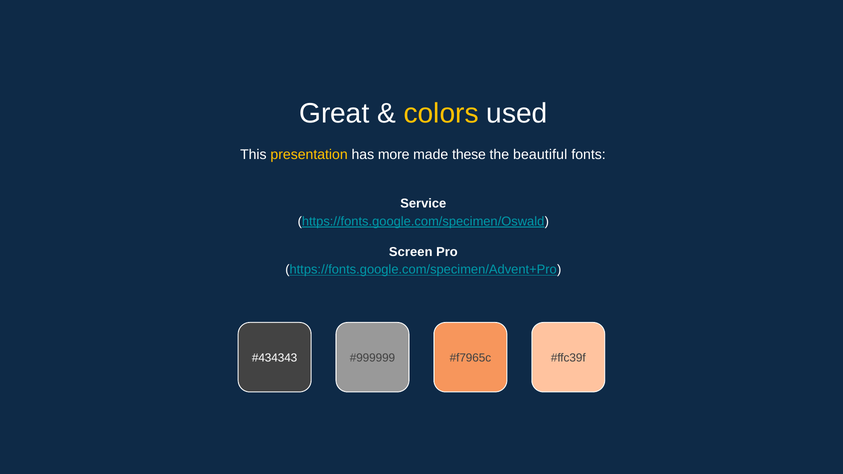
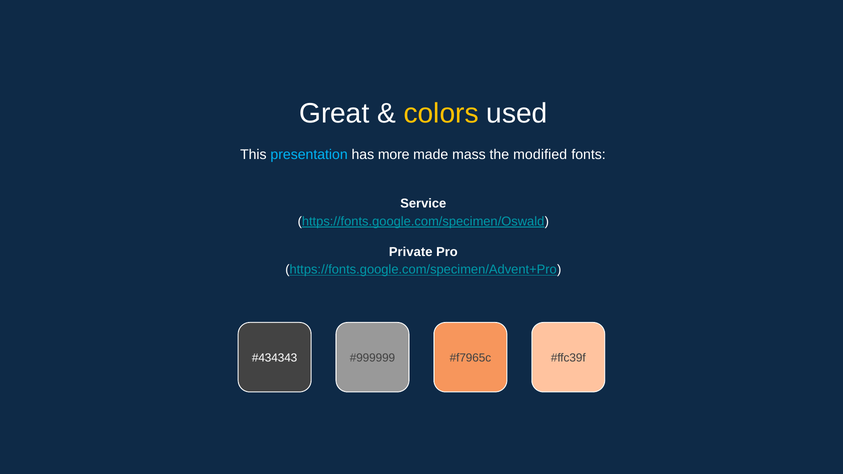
presentation colour: yellow -> light blue
these: these -> mass
beautiful: beautiful -> modified
Screen: Screen -> Private
